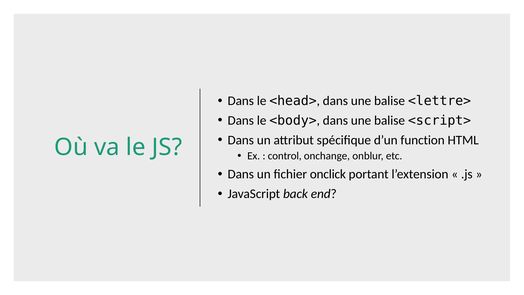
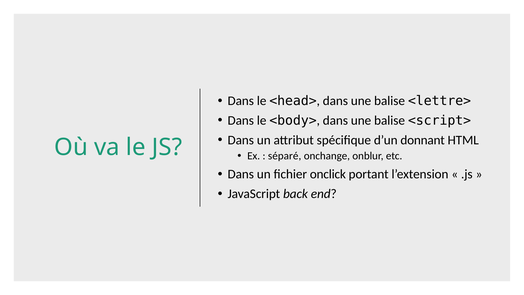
function: function -> donnant
control: control -> séparé
